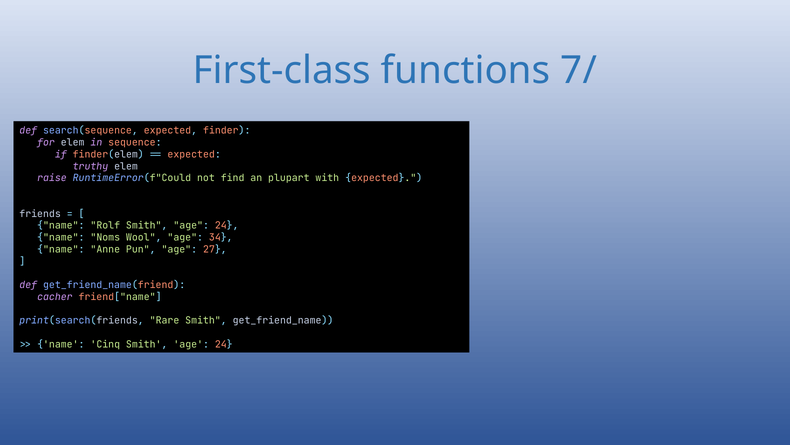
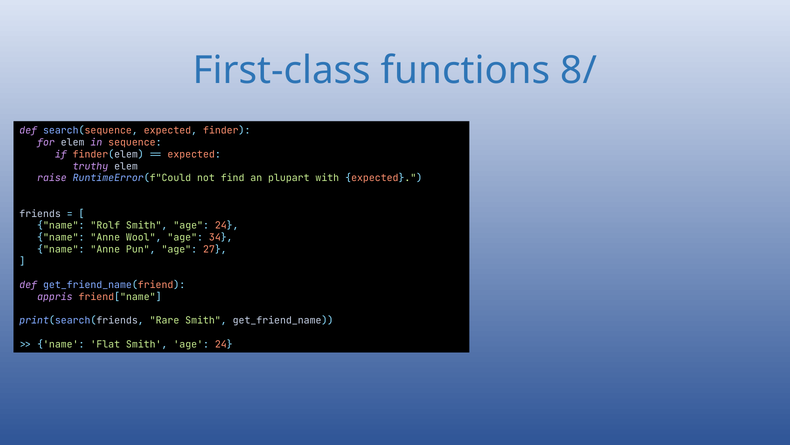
7/: 7/ -> 8/
Noms at (105, 237): Noms -> Anne
cacher: cacher -> appris
Cinq: Cinq -> Flat
